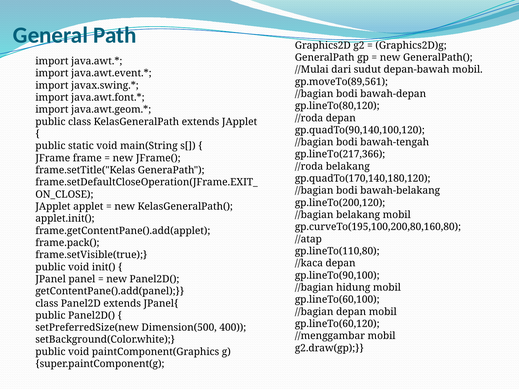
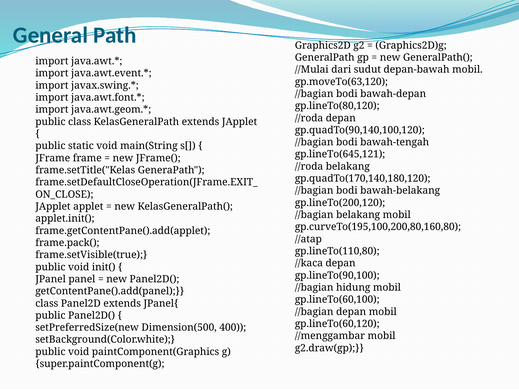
gp.moveTo(89,561: gp.moveTo(89,561 -> gp.moveTo(63,120
gp.lineTo(217,366: gp.lineTo(217,366 -> gp.lineTo(645,121
